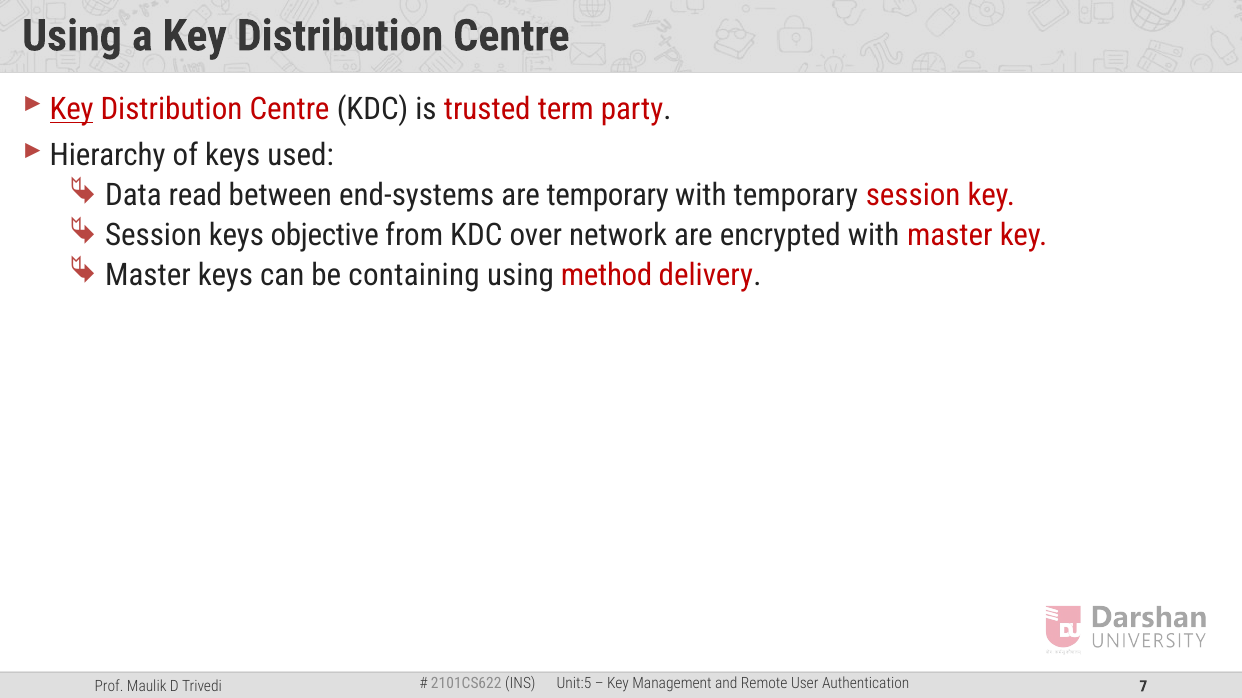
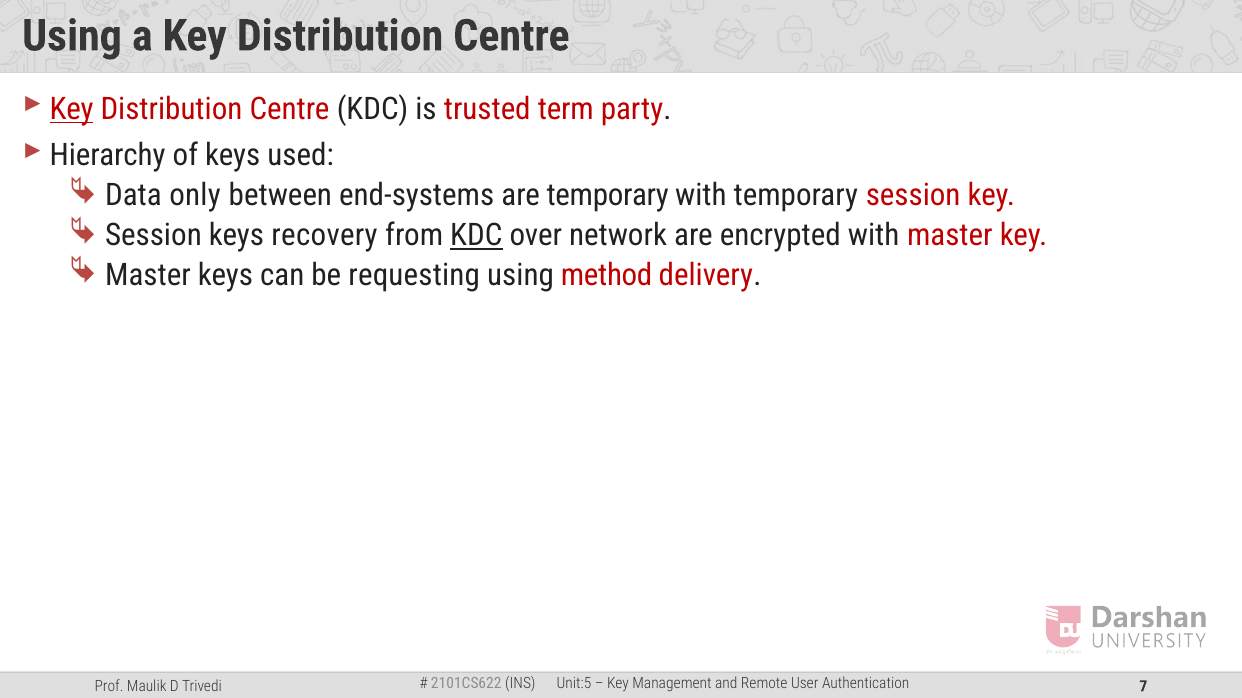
read: read -> only
objective: objective -> recovery
KDC at (476, 236) underline: none -> present
containing: containing -> requesting
